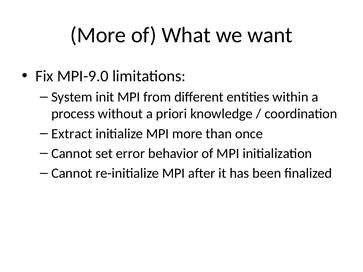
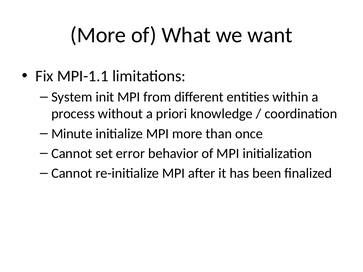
MPI-9.0: MPI-9.0 -> MPI-1.1
Extract: Extract -> Minute
